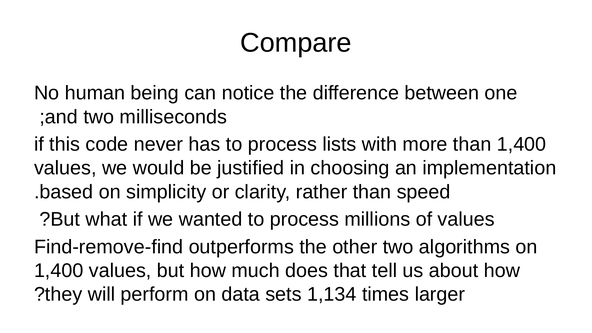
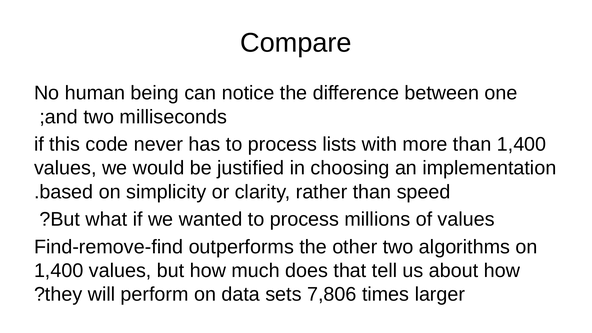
1,134: 1,134 -> 7,806
